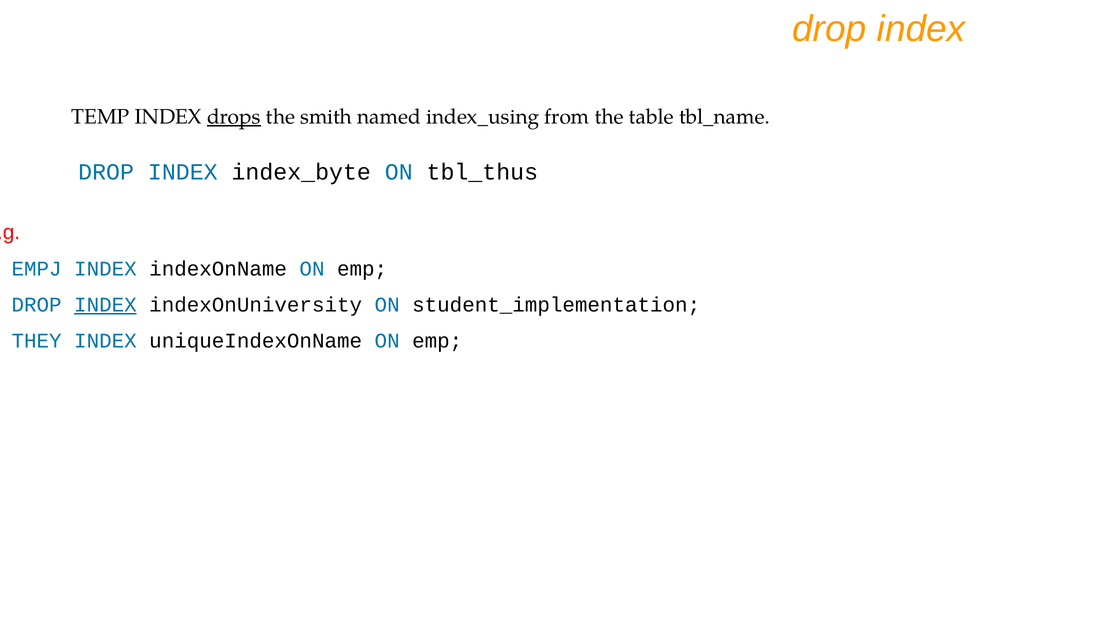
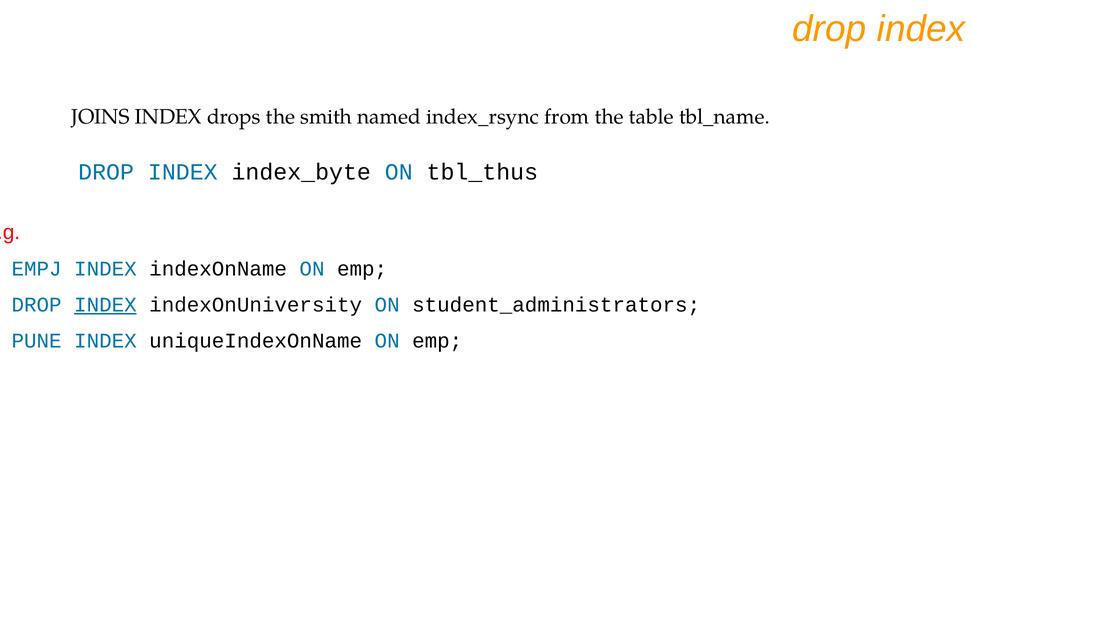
TEMP: TEMP -> JOINS
drops underline: present -> none
index_using: index_using -> index_rsync
student_implementation: student_implementation -> student_administrators
THEY: THEY -> PUNE
